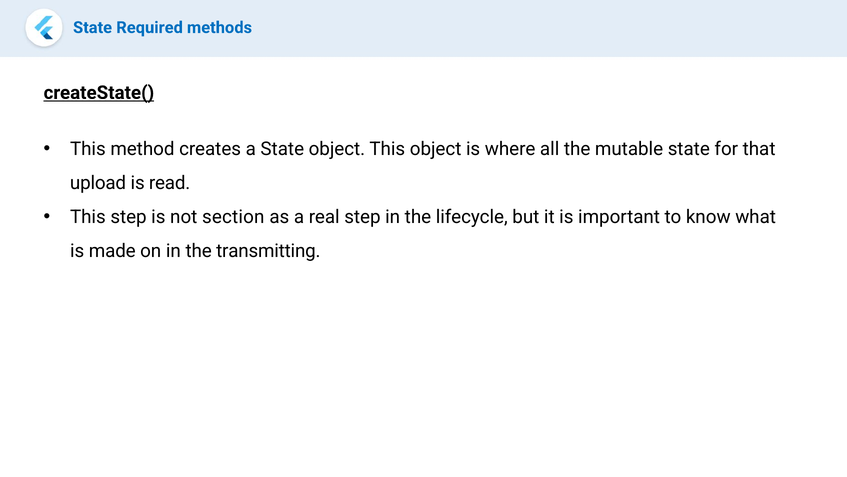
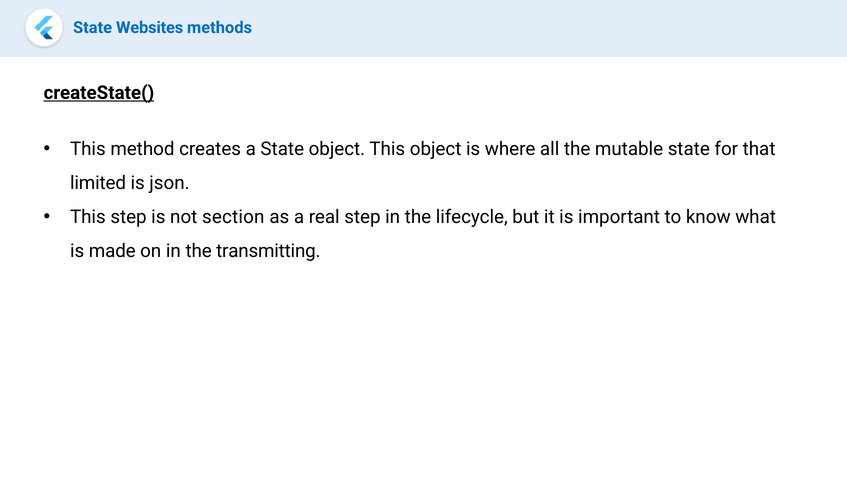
Required: Required -> Websites
upload: upload -> limited
read: read -> json
